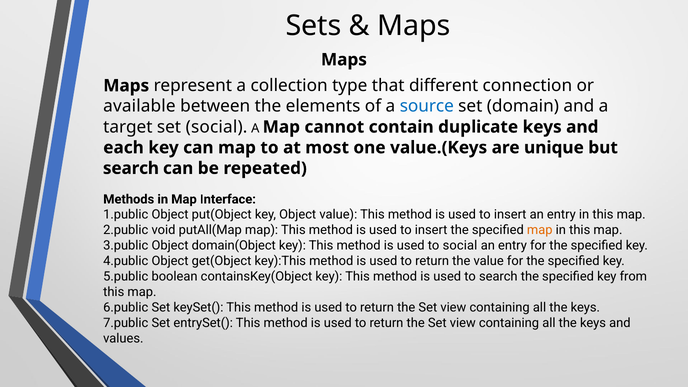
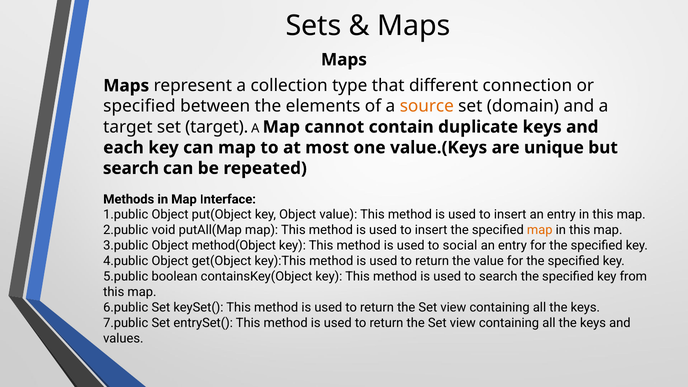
available at (139, 106): available -> specified
source colour: blue -> orange
set social: social -> target
domain(Object: domain(Object -> method(Object
